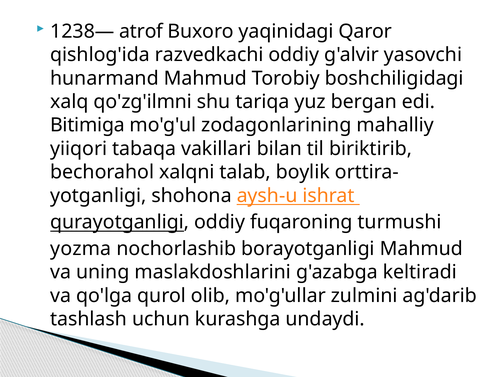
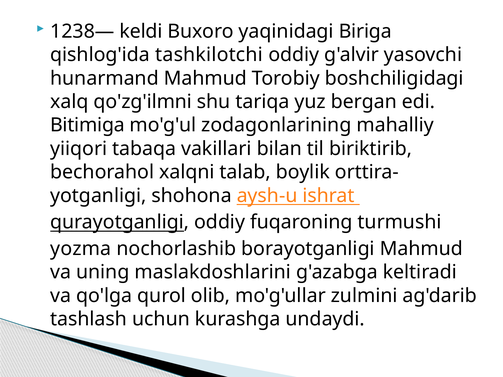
atrof: atrof -> keldi
Qaror: Qaror -> Biriga
razvedkachi: razvedkachi -> tashkilotchi
